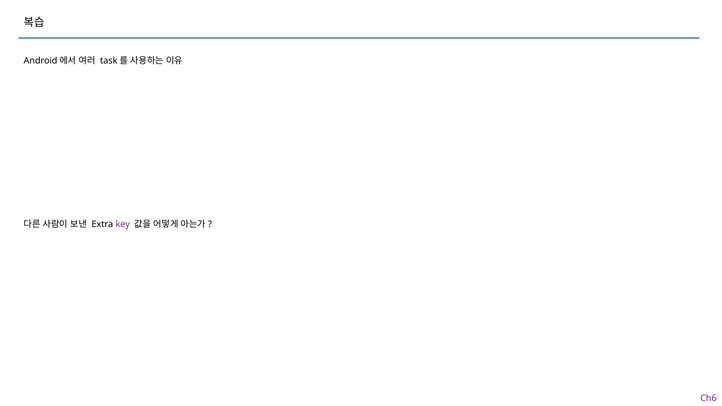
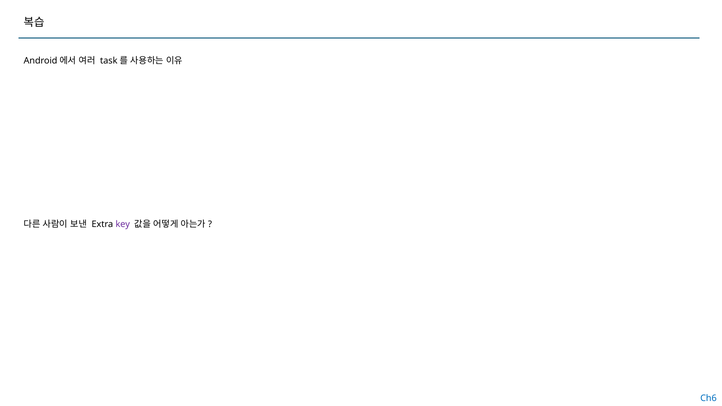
Ch6 colour: purple -> blue
